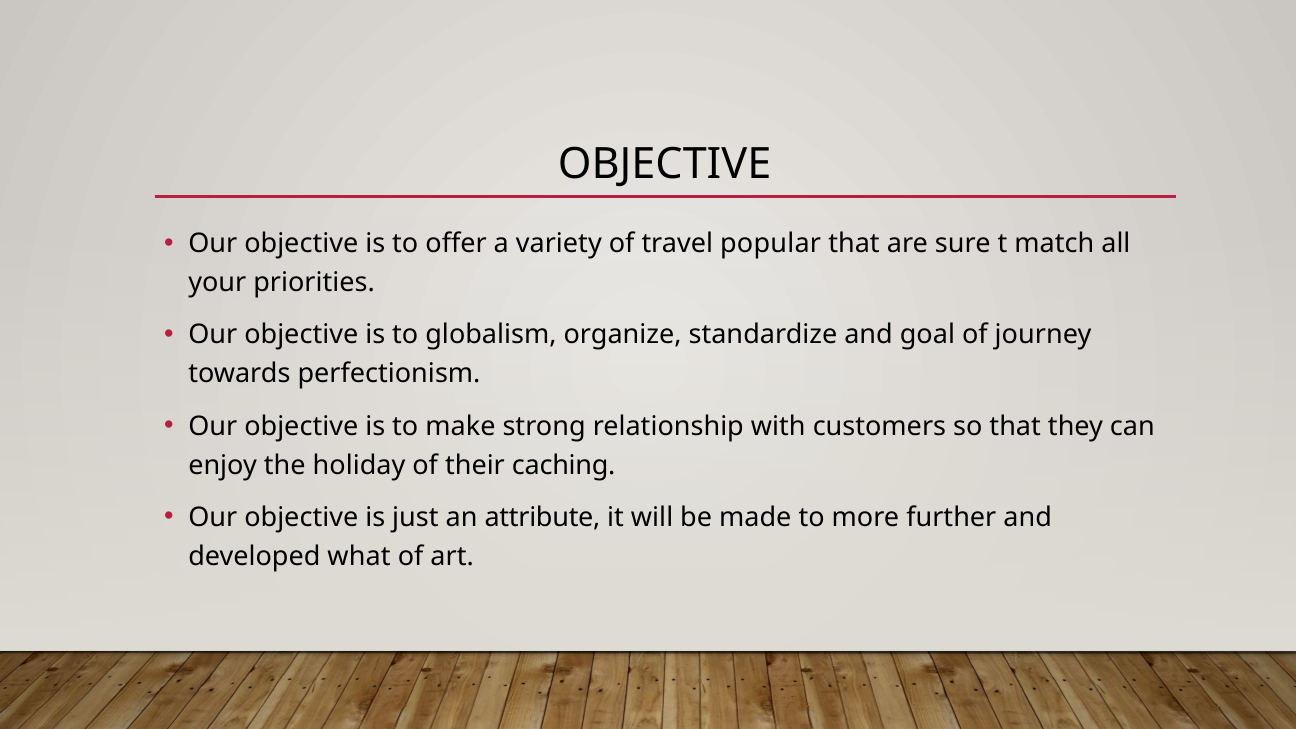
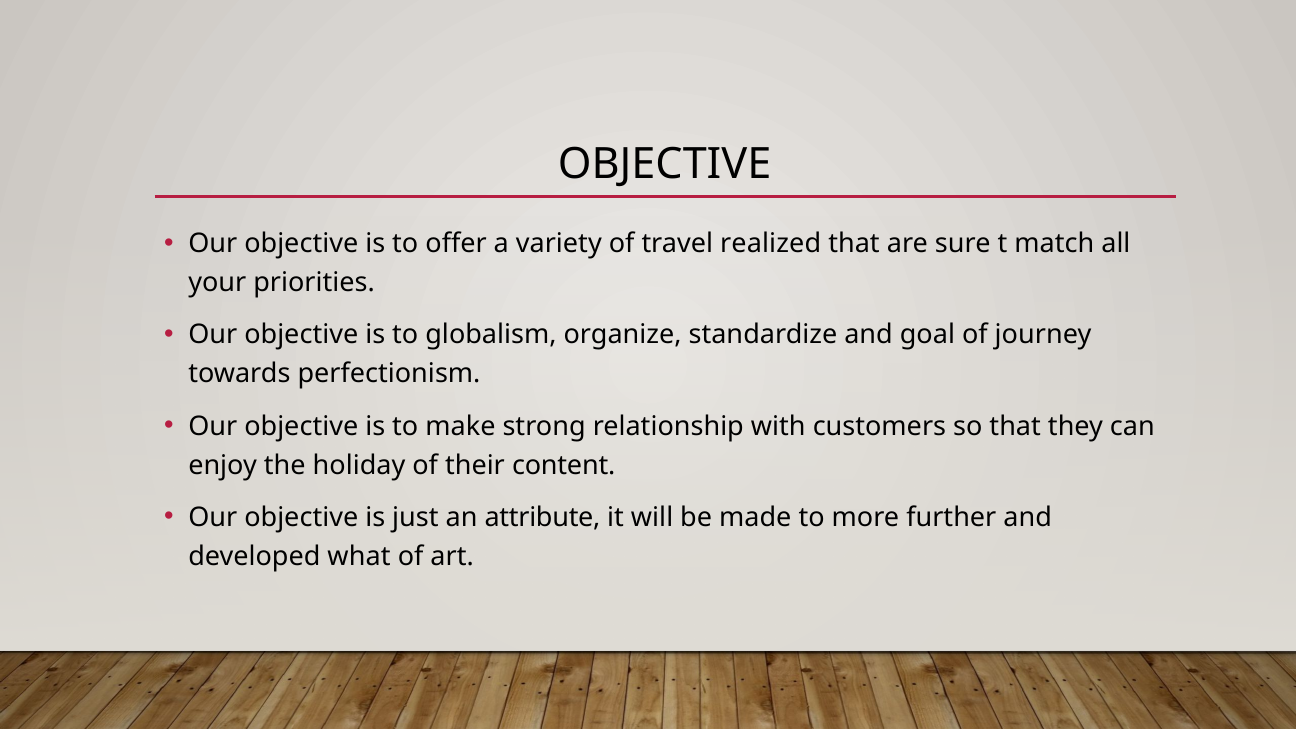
popular: popular -> realized
caching: caching -> content
